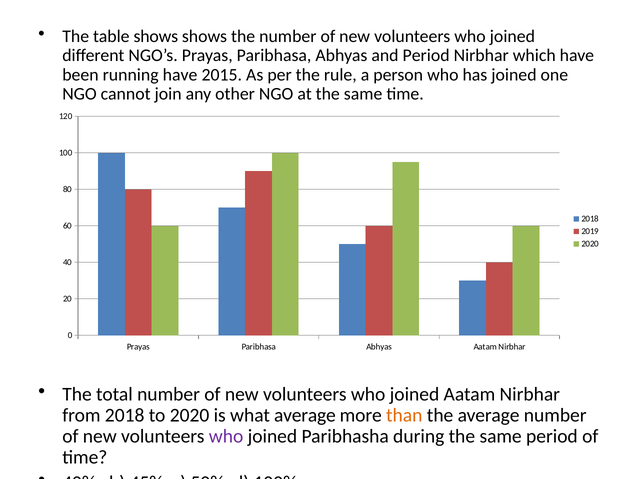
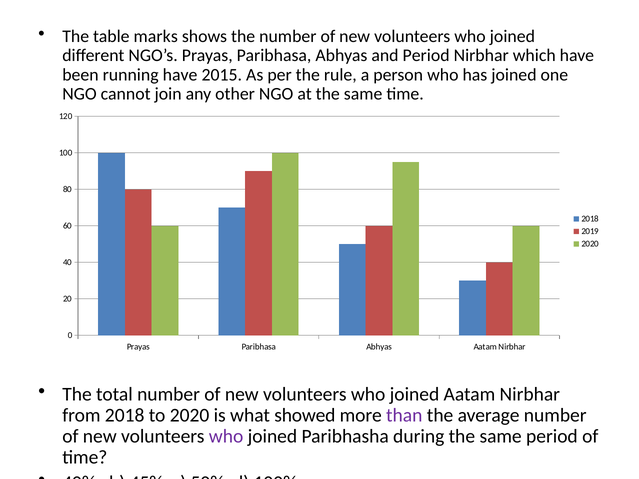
table shows: shows -> marks
what average: average -> showed
than colour: orange -> purple
